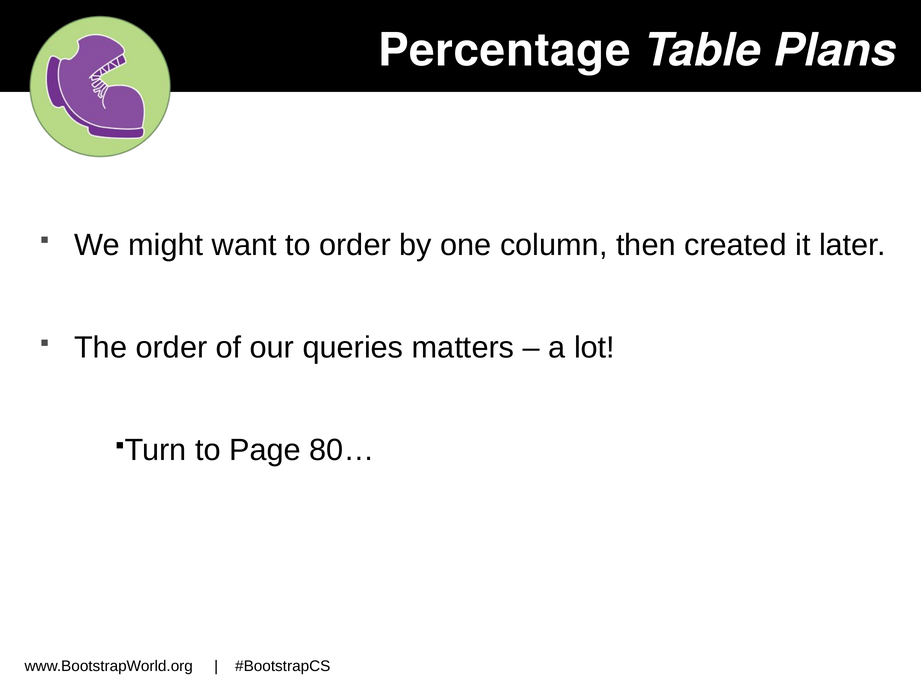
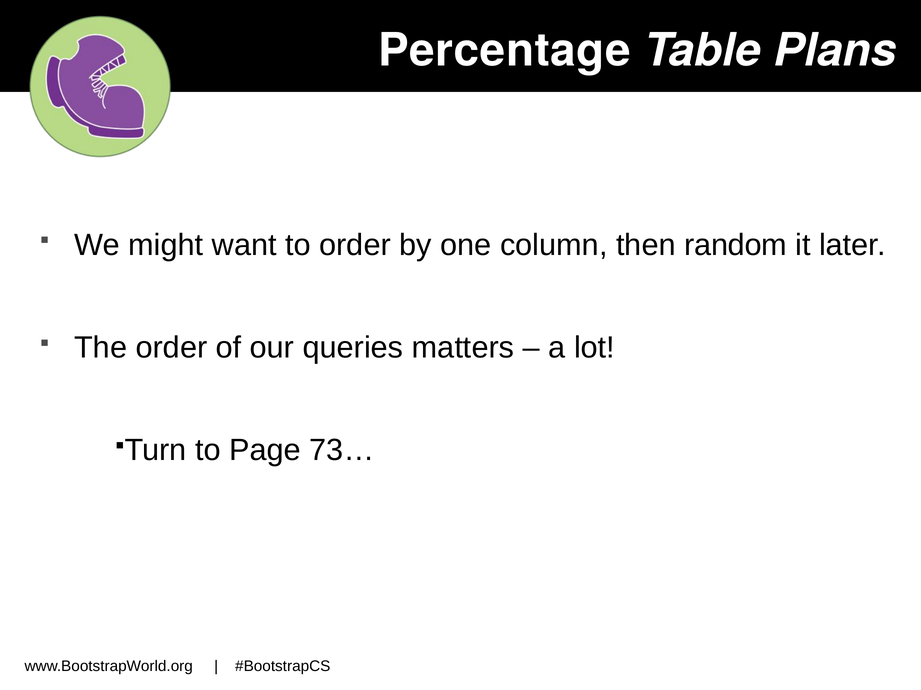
created: created -> random
80…: 80… -> 73…
